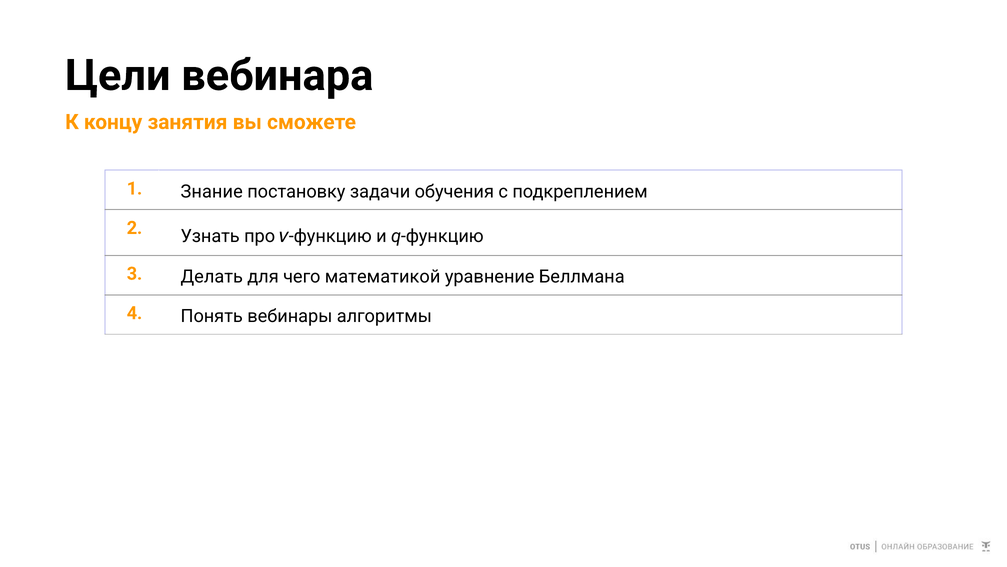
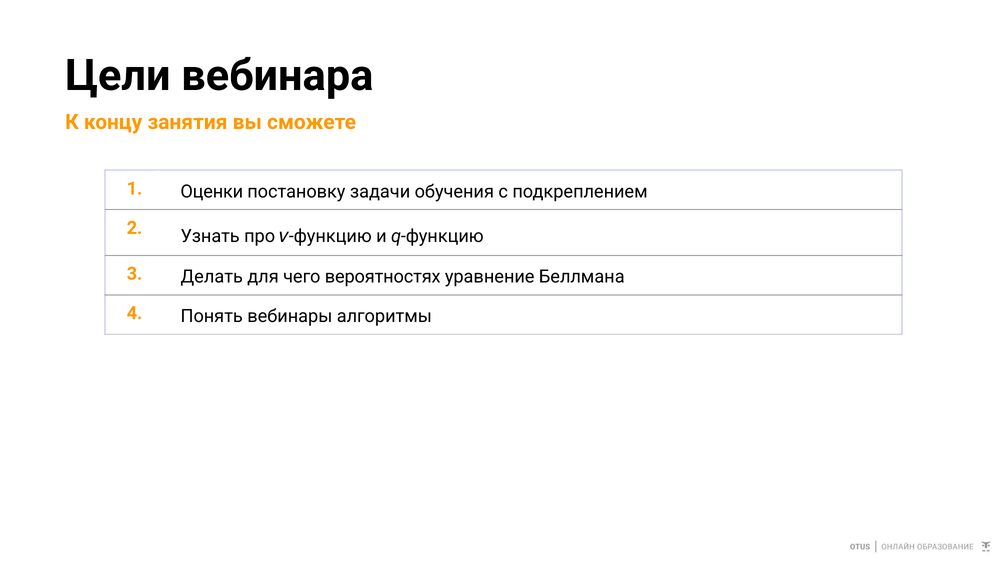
Знание: Знание -> Оценки
математикой: математикой -> вероятностях
